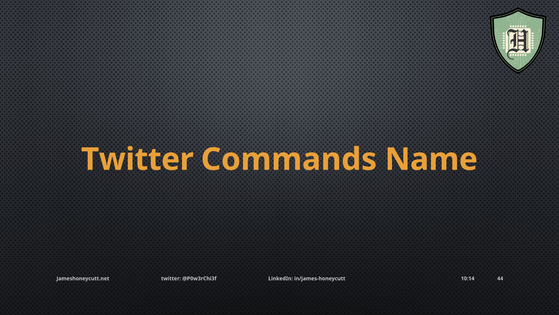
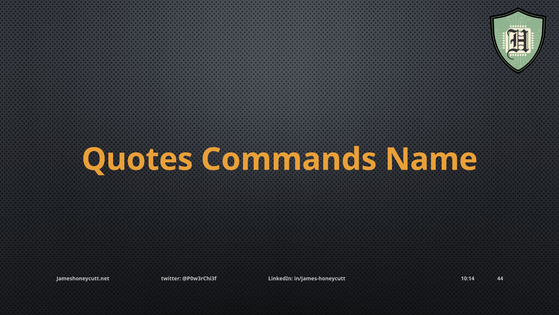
Twitter at (137, 159): Twitter -> Quotes
